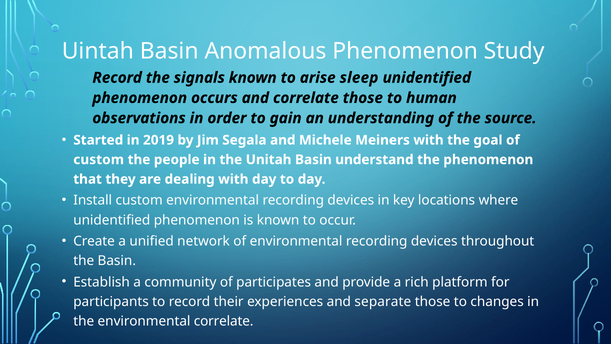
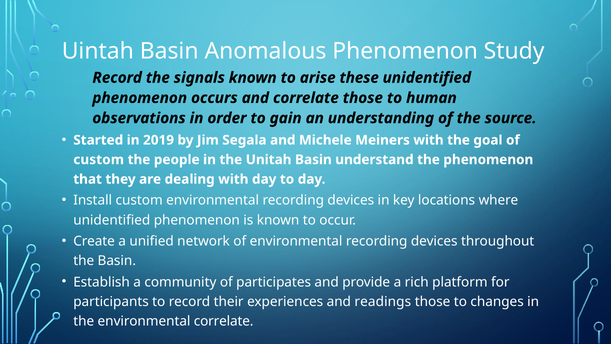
sleep: sleep -> these
separate: separate -> readings
